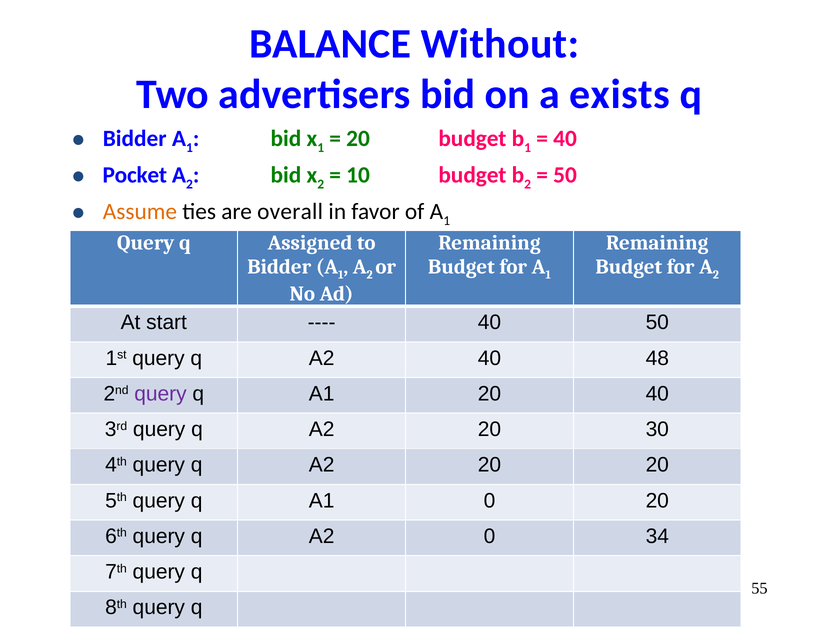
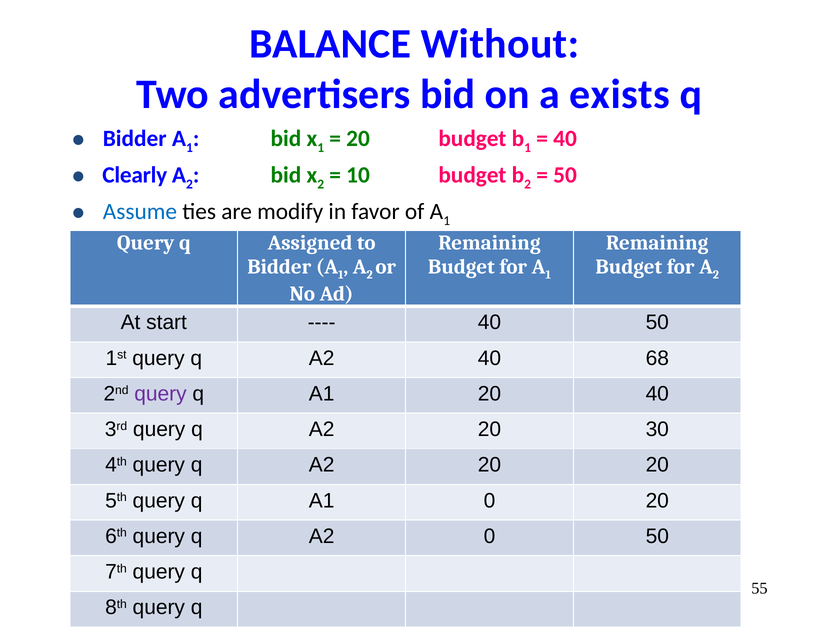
Pocket: Pocket -> Clearly
Assume colour: orange -> blue
overall: overall -> modify
48: 48 -> 68
0 34: 34 -> 50
